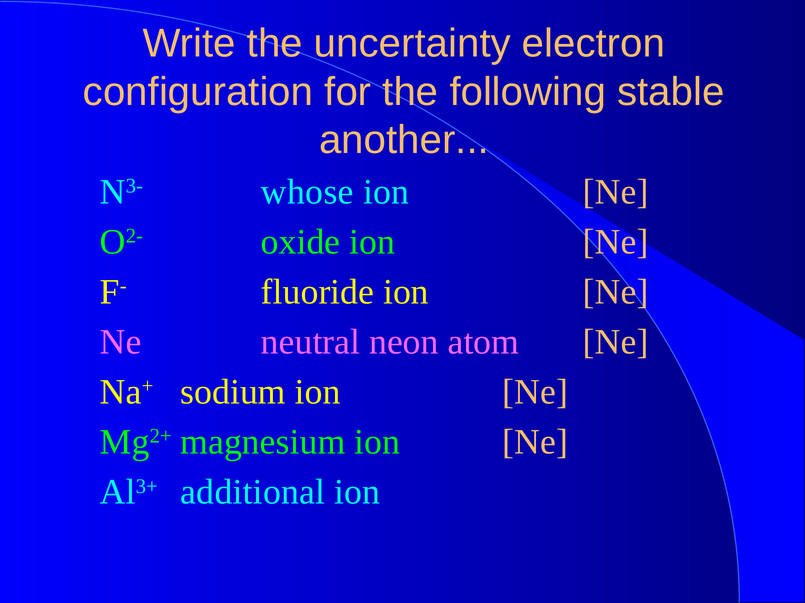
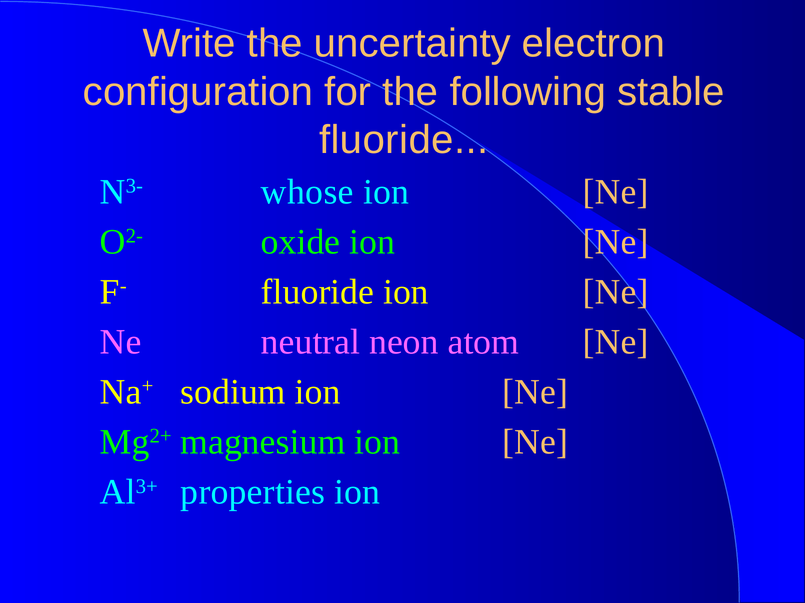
another at (404, 140): another -> fluoride
additional: additional -> properties
